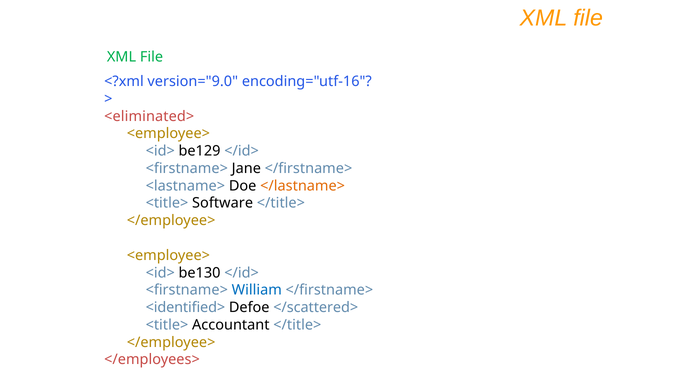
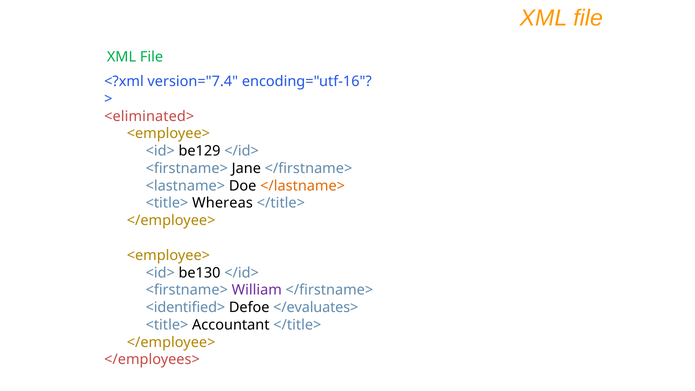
version="9.0: version="9.0 -> version="7.4
Software: Software -> Whereas
William colour: blue -> purple
</scattered>: </scattered> -> </evaluates>
